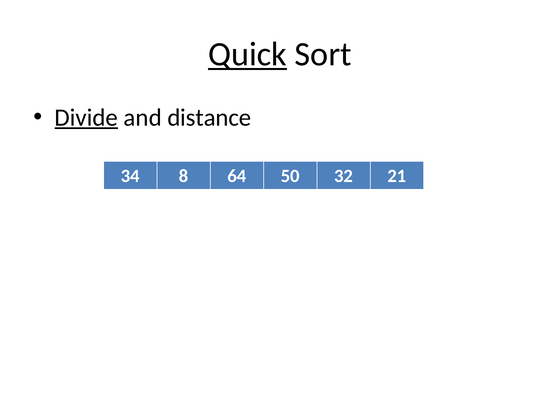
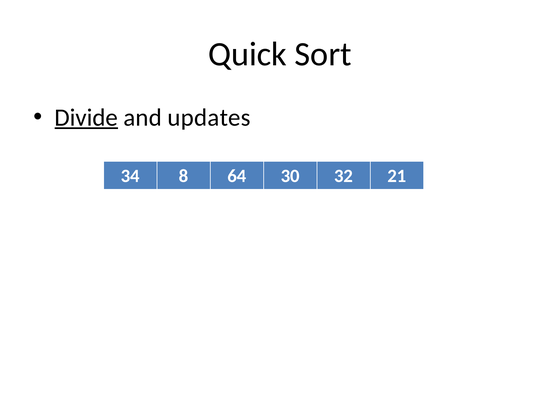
Quick underline: present -> none
distance: distance -> updates
50: 50 -> 30
